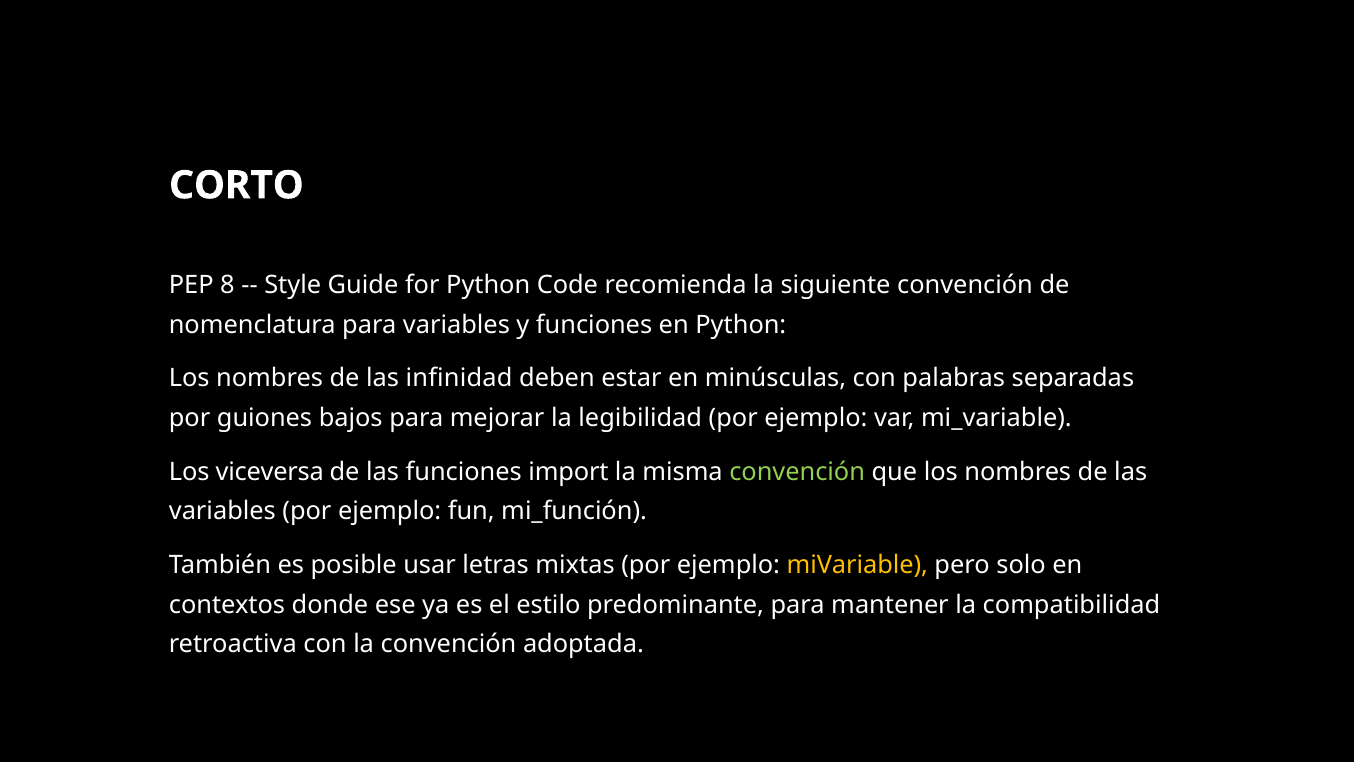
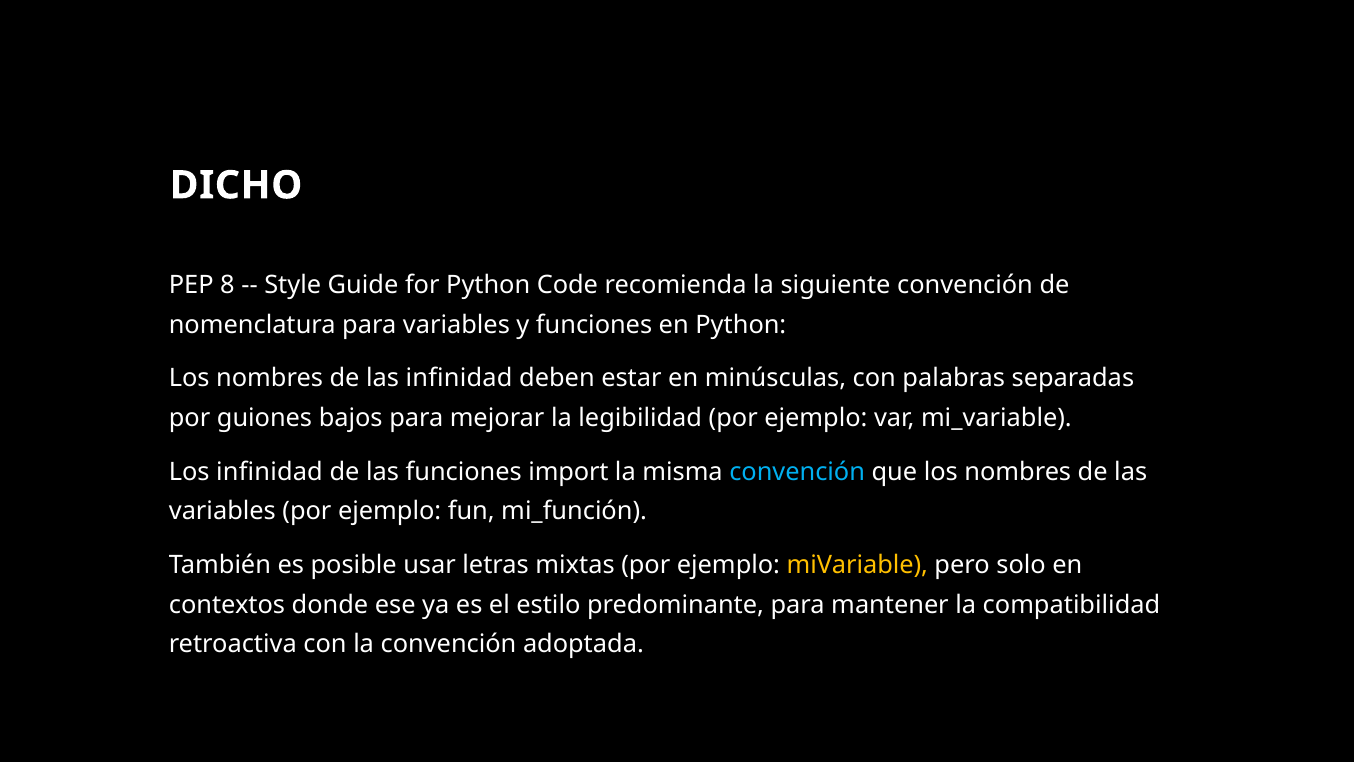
CORTO: CORTO -> DICHO
Los viceversa: viceversa -> infinidad
convención at (797, 472) colour: light green -> light blue
